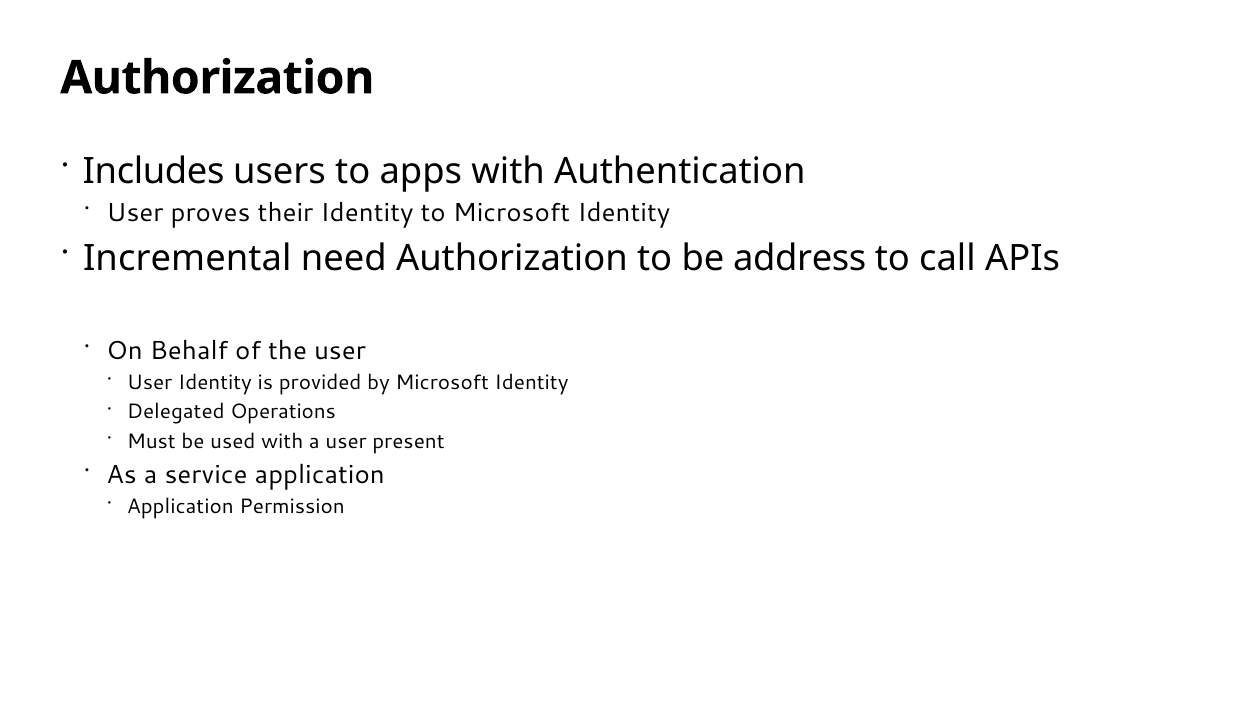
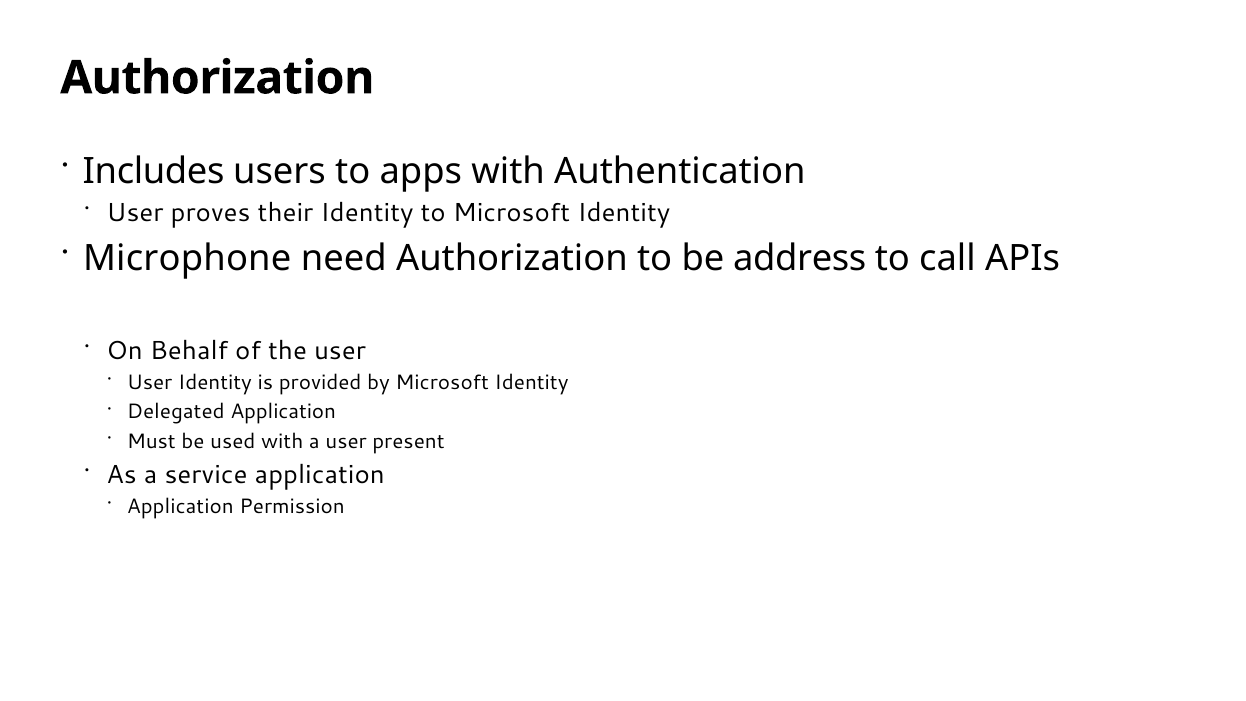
Incremental: Incremental -> Microphone
Delegated Operations: Operations -> Application
